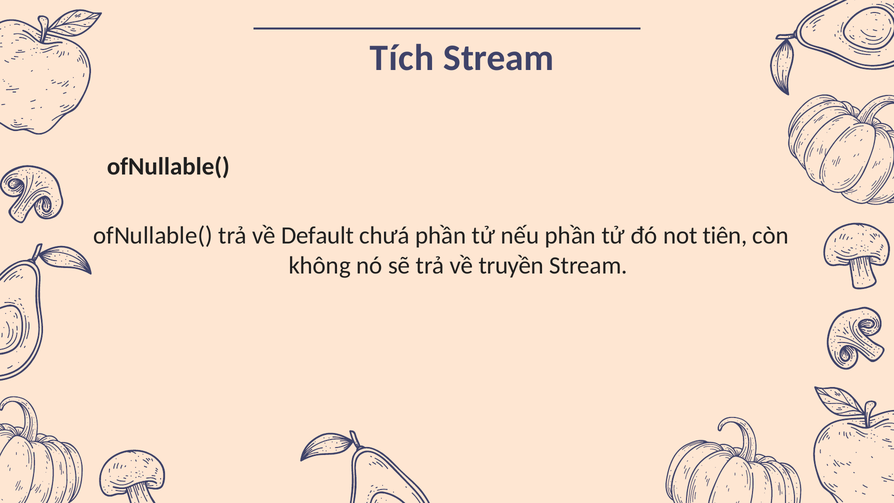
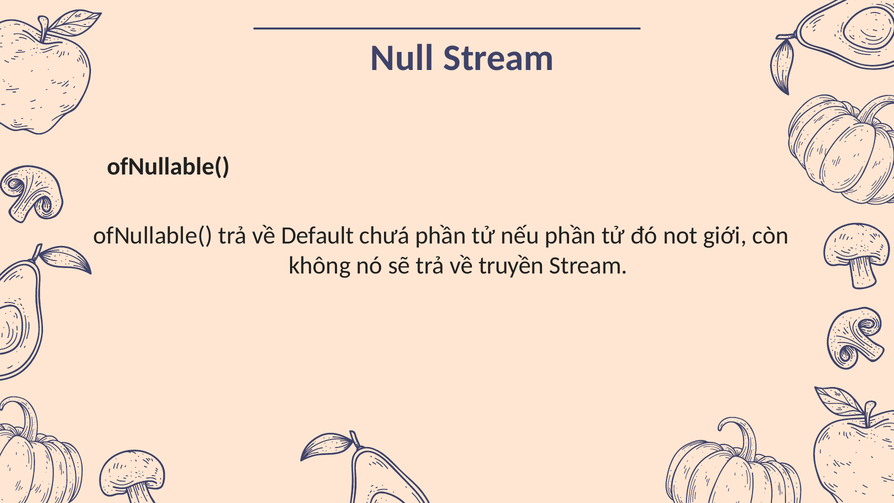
Tích: Tích -> Null
tiên: tiên -> giới
